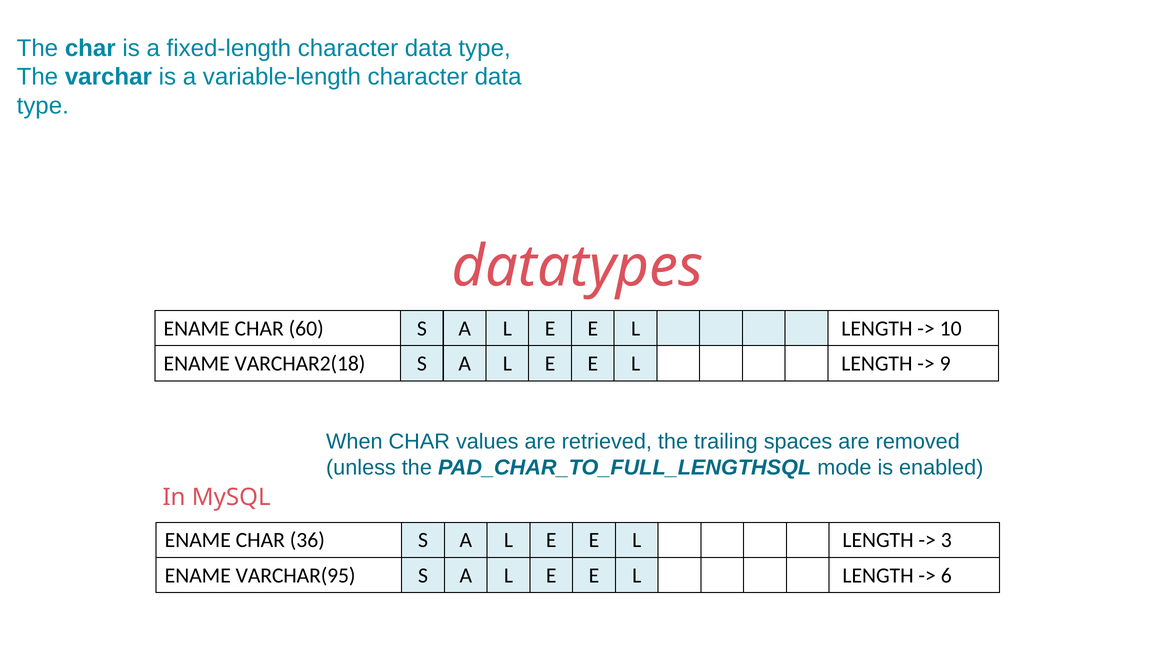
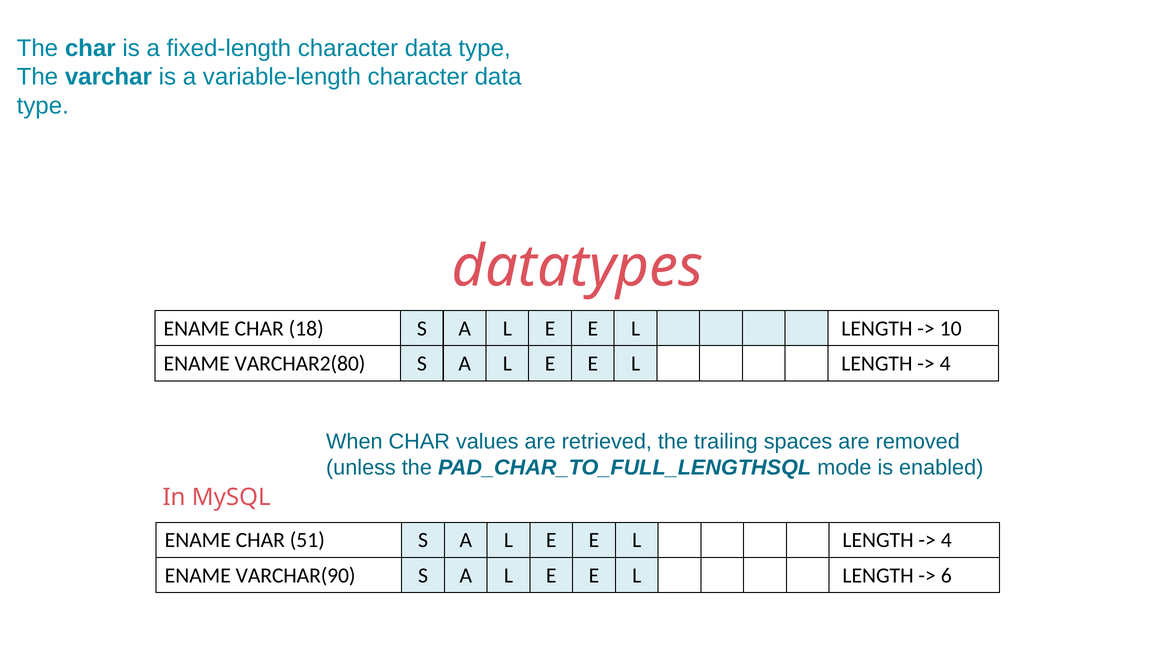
60: 60 -> 18
VARCHAR2(18: VARCHAR2(18 -> VARCHAR2(80
9 at (945, 363): 9 -> 4
36: 36 -> 51
3 at (946, 540): 3 -> 4
VARCHAR(95: VARCHAR(95 -> VARCHAR(90
